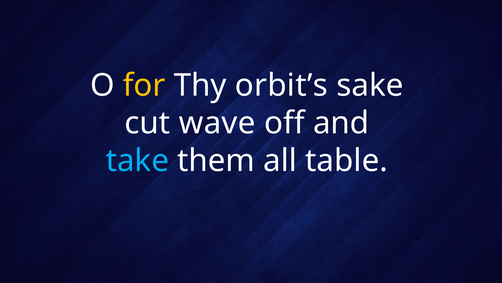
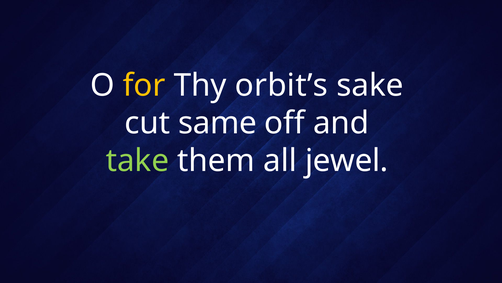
wave: wave -> same
take colour: light blue -> light green
table: table -> jewel
